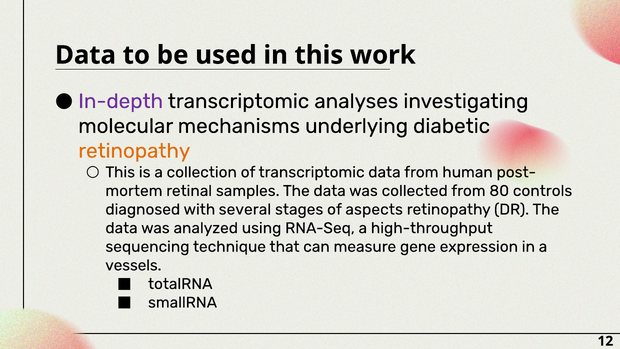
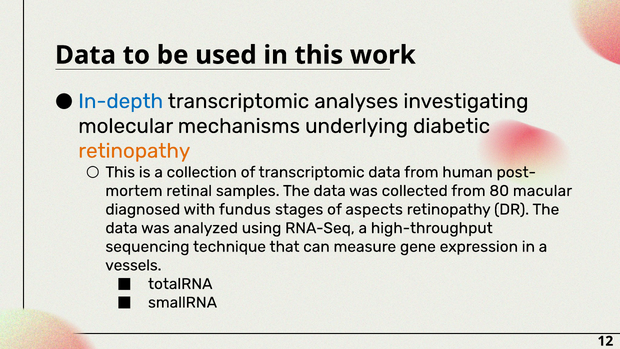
In-depth colour: purple -> blue
controls: controls -> macular
several: several -> fundus
